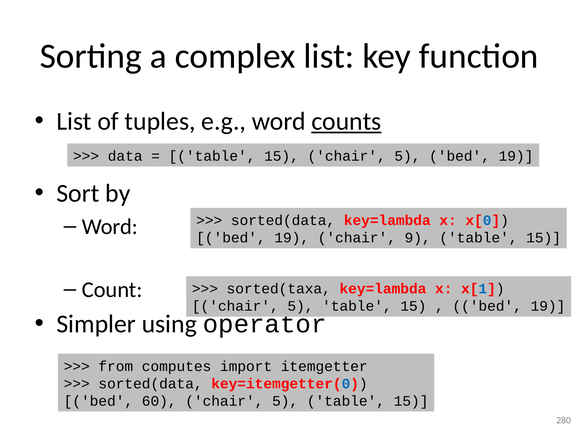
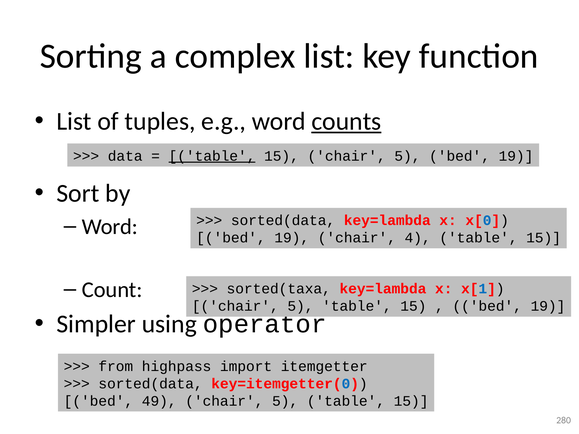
table at (212, 156) underline: none -> present
9: 9 -> 4
computes: computes -> highpass
60: 60 -> 49
